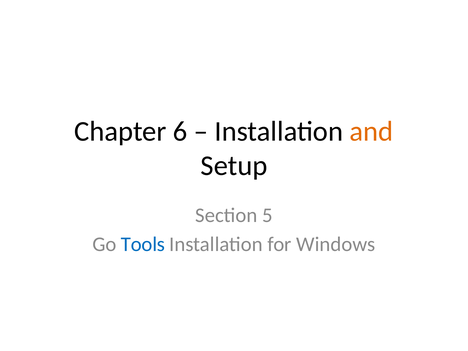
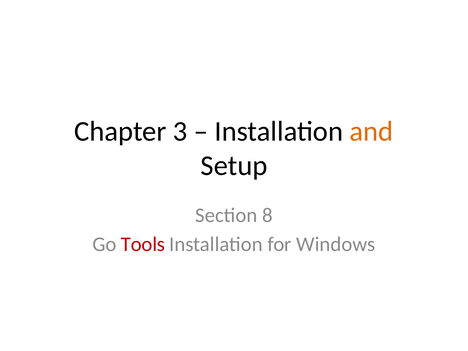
6: 6 -> 3
5: 5 -> 8
Tools colour: blue -> red
